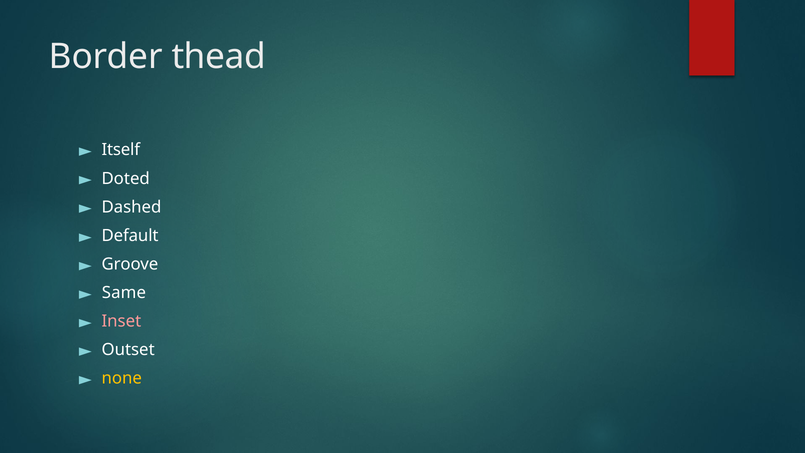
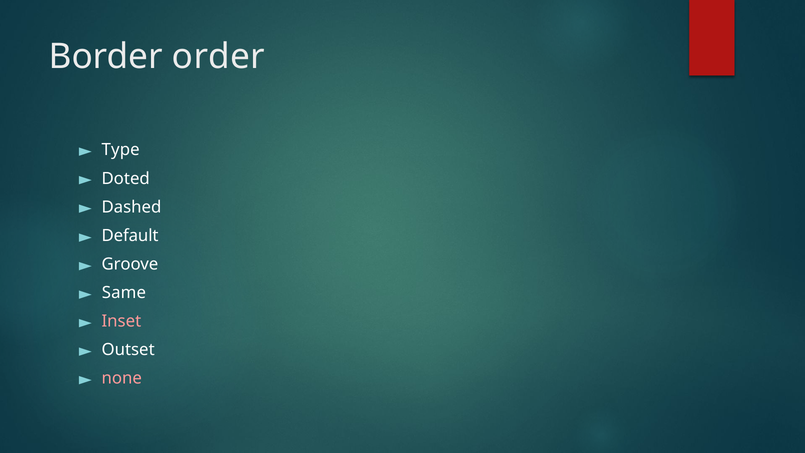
thead: thead -> order
Itself: Itself -> Type
none colour: yellow -> pink
